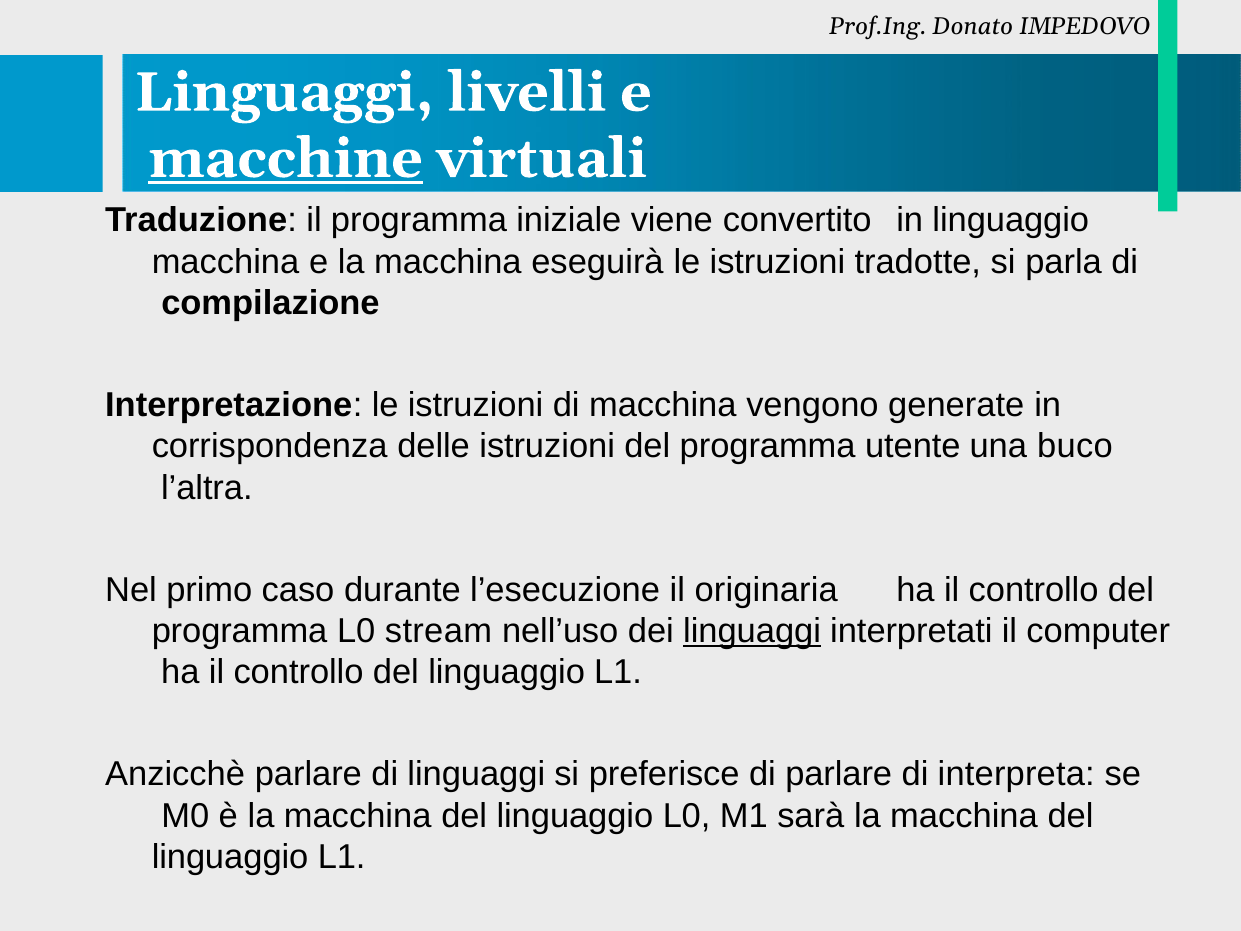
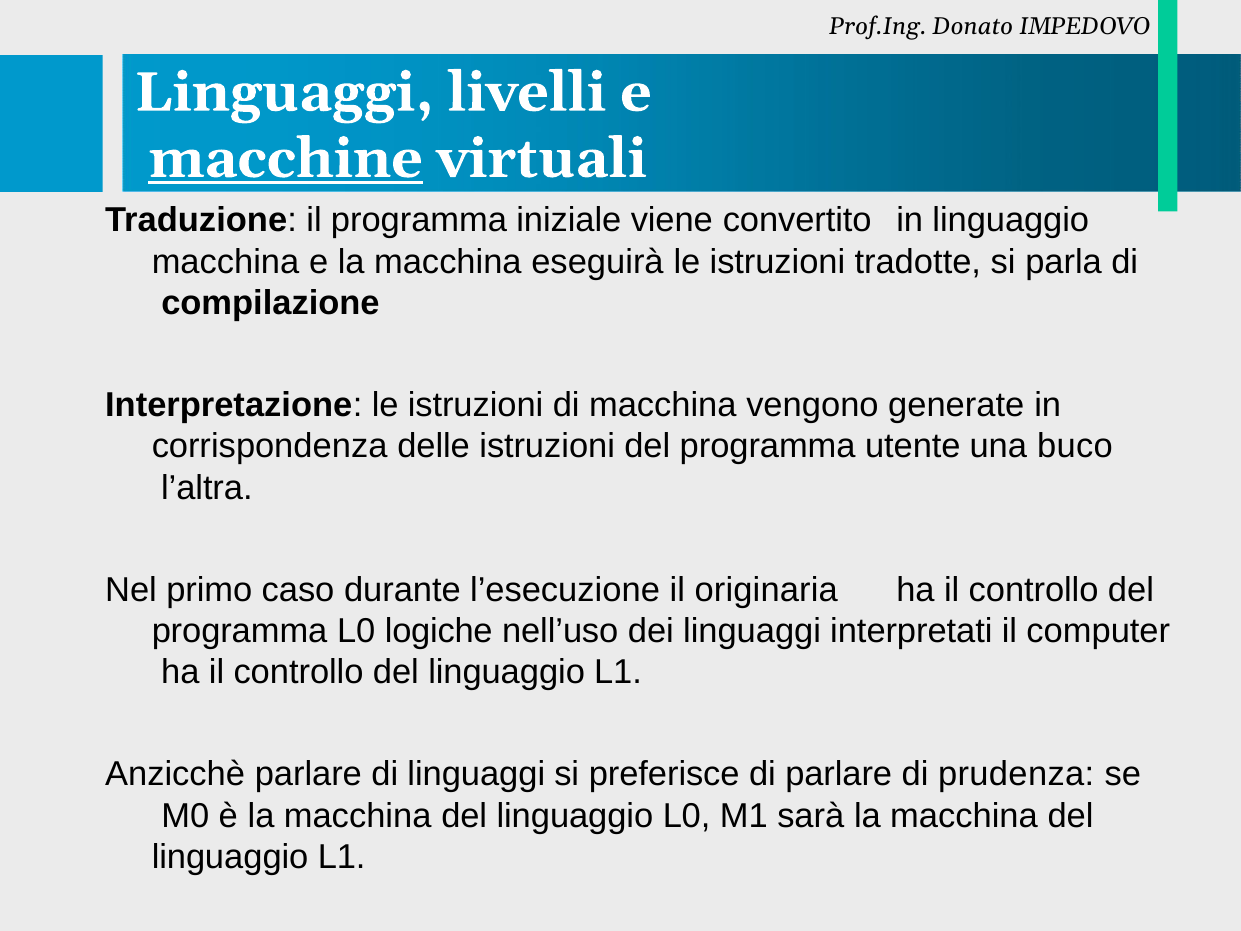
stream: stream -> logiche
linguaggi at (752, 631) underline: present -> none
interpreta: interpreta -> prudenza
